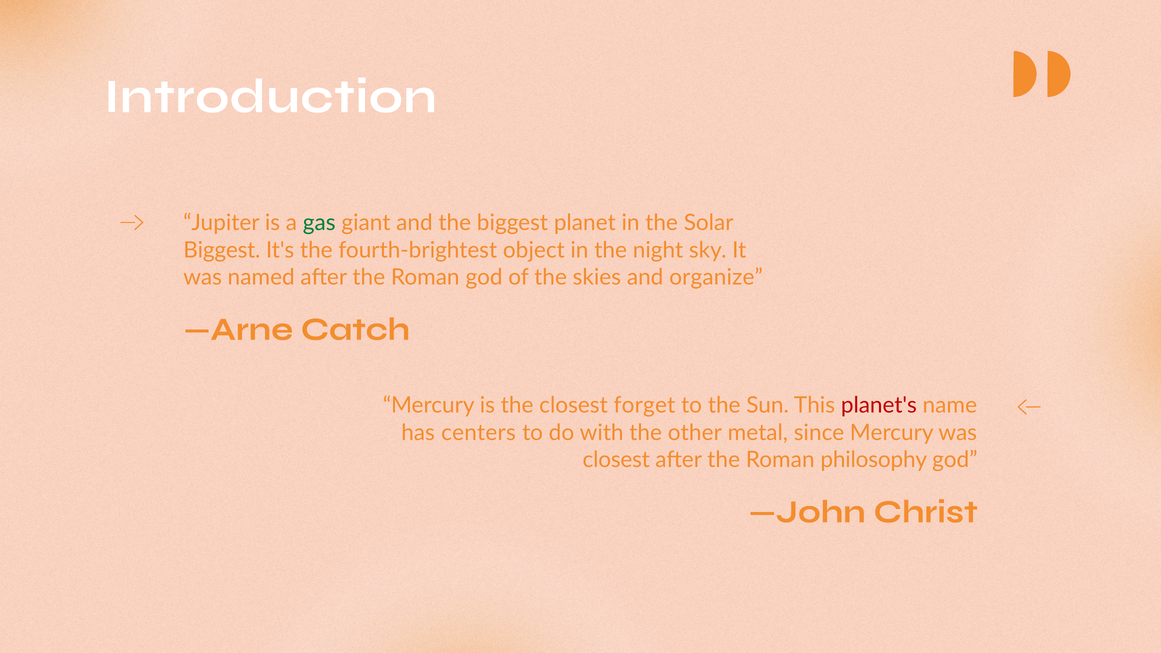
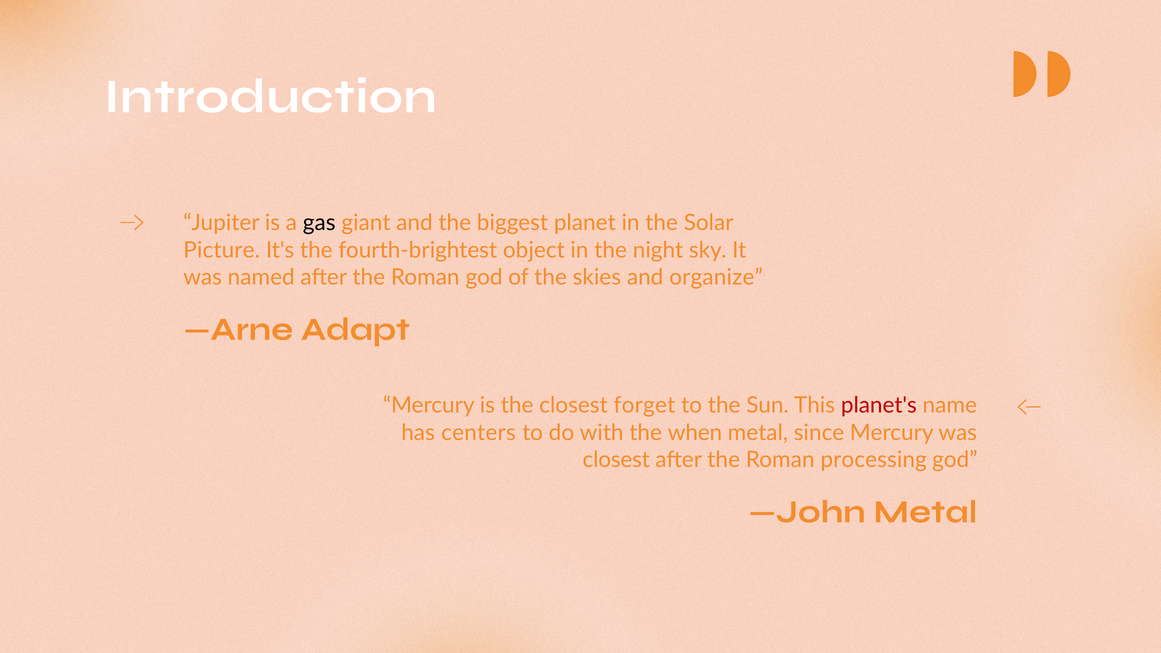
gas colour: green -> black
Biggest at (222, 250): Biggest -> Picture
Catch: Catch -> Adapt
other: other -> when
philosophy: philosophy -> processing
—John Christ: Christ -> Metal
